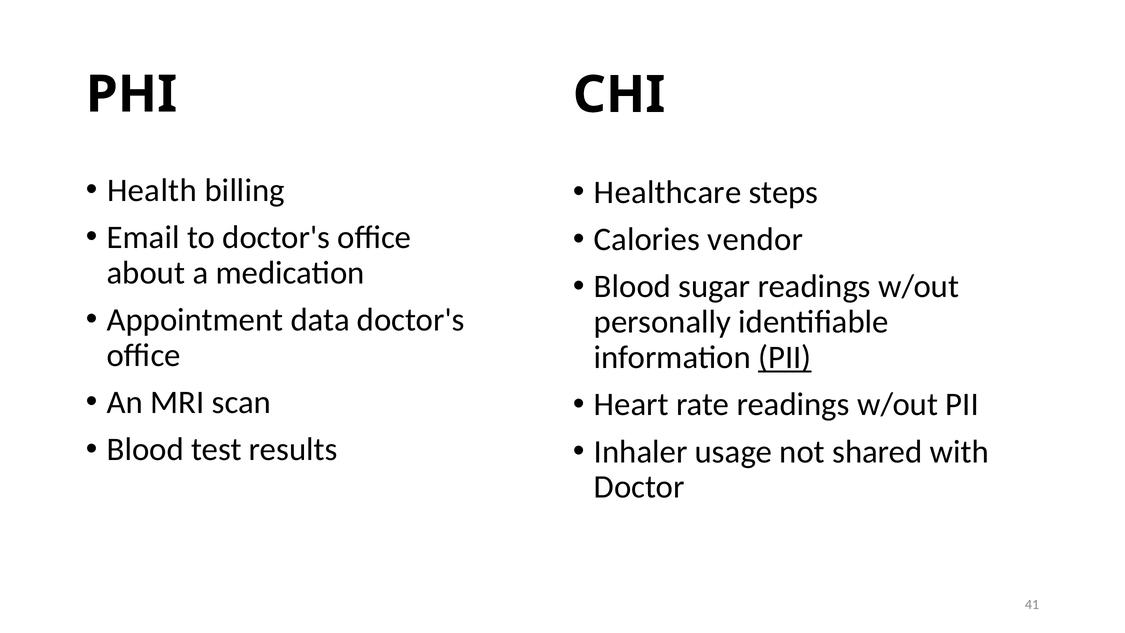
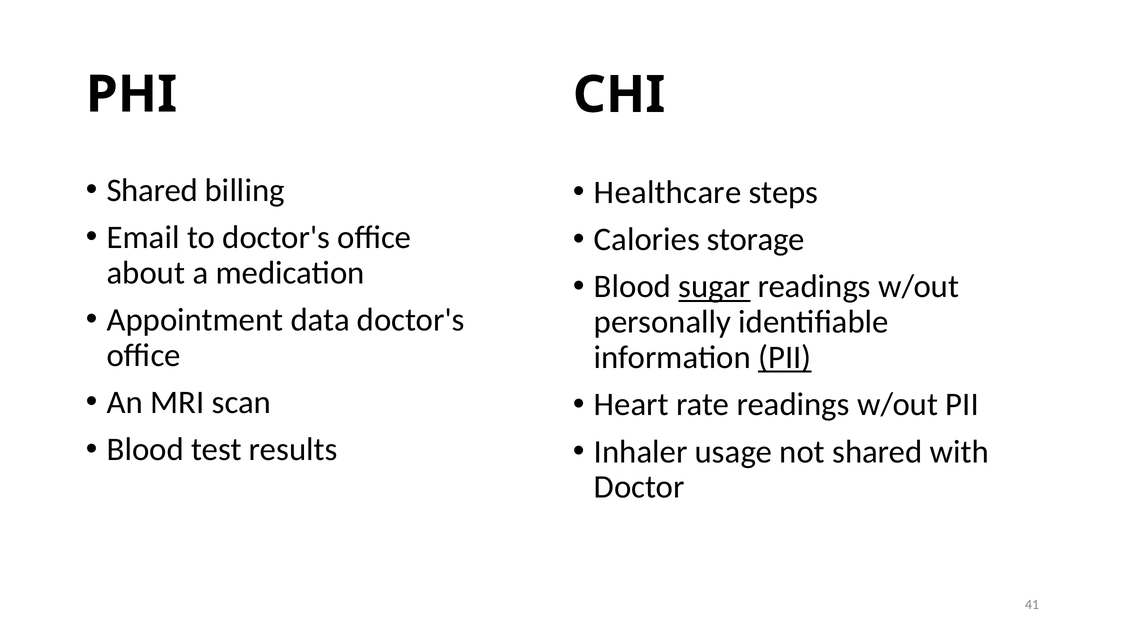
Health at (152, 190): Health -> Shared
vendor: vendor -> storage
sugar underline: none -> present
